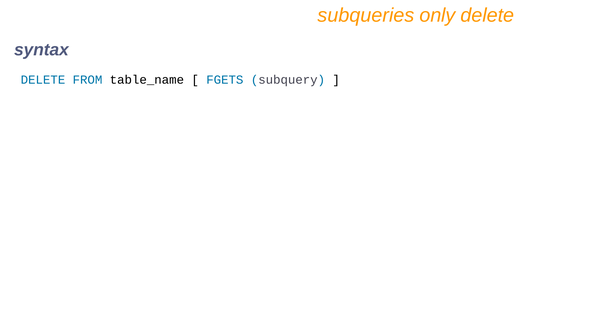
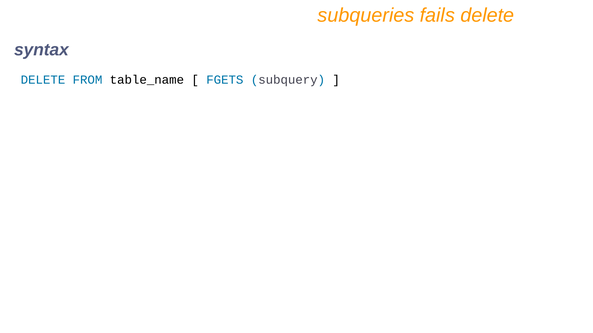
only: only -> fails
